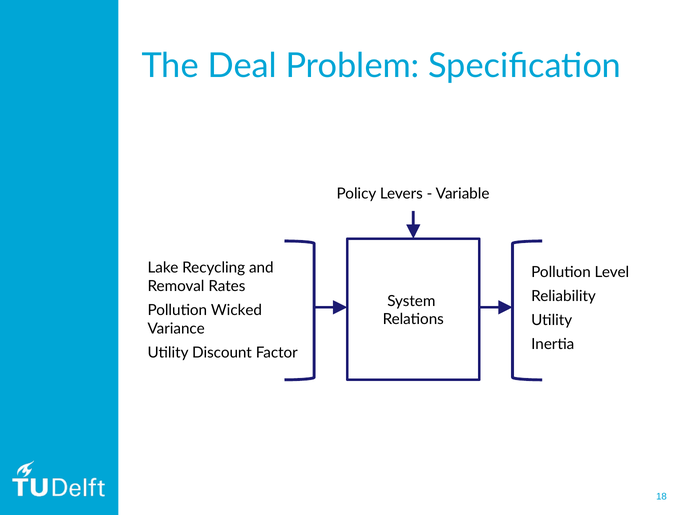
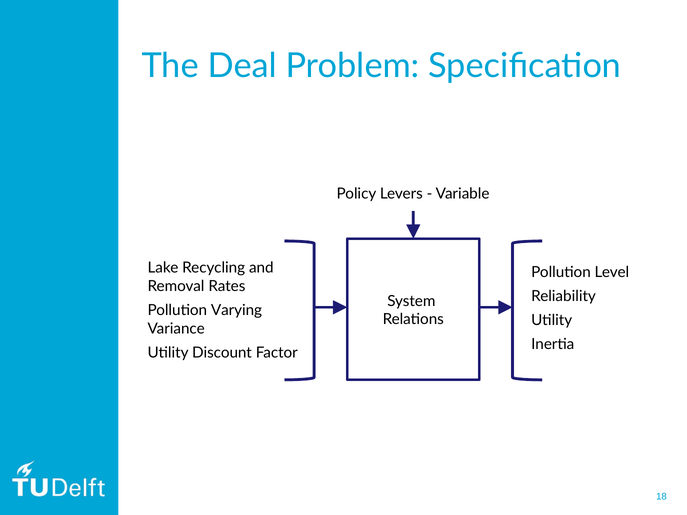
Wicked: Wicked -> Varying
